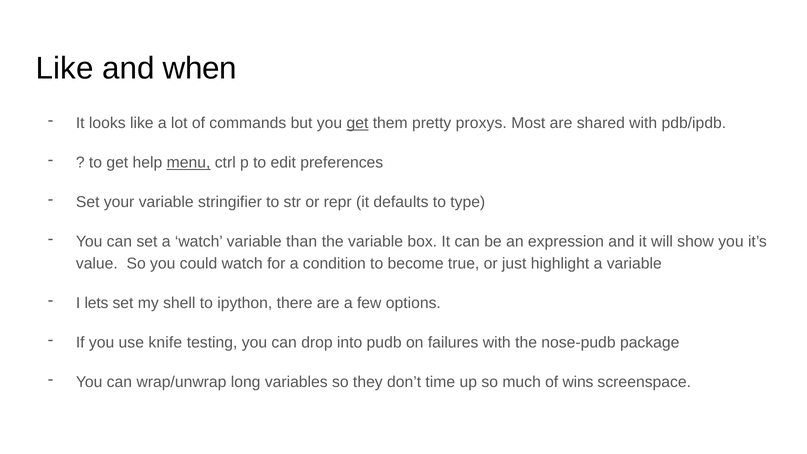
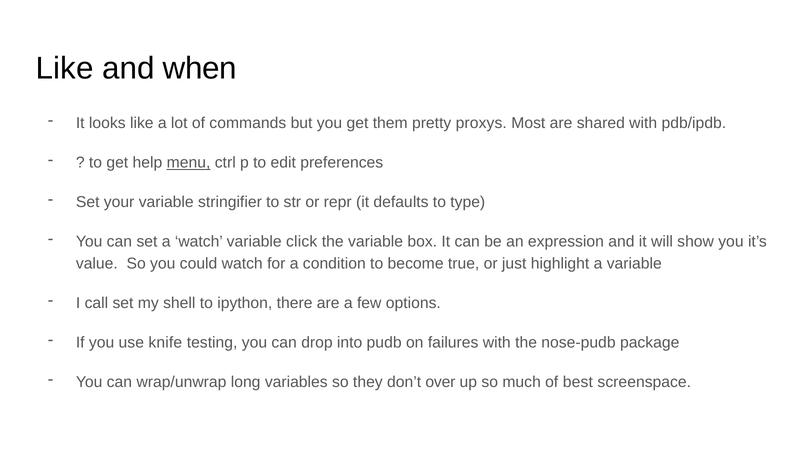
get at (357, 123) underline: present -> none
than: than -> click
lets: lets -> call
time: time -> over
wins: wins -> best
